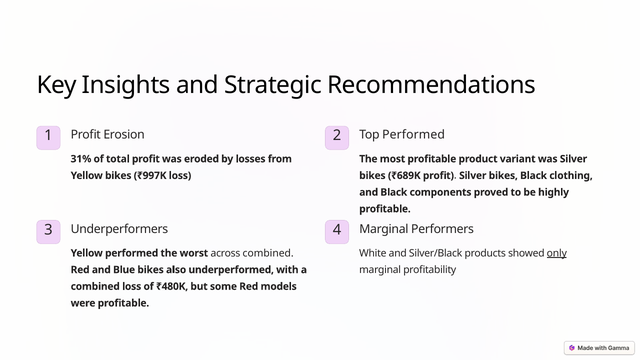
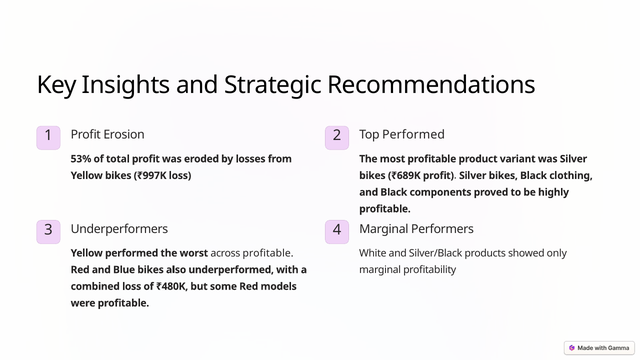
31%: 31% -> 53%
only underline: present -> none
across combined: combined -> profitable
